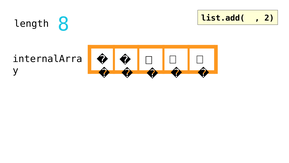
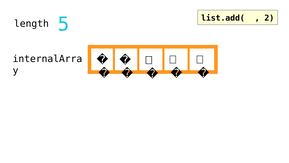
8: 8 -> 5
